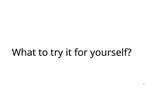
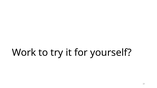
What: What -> Work
